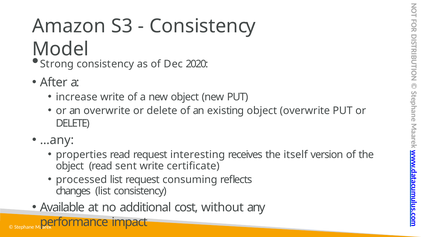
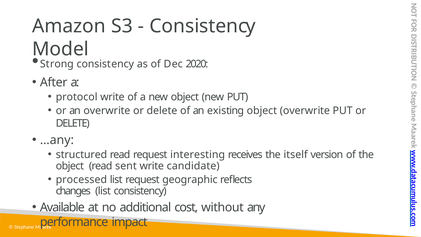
increase: increase -> protocol
properties: properties -> structured
certificate: certificate -> candidate
consuming: consuming -> geographic
